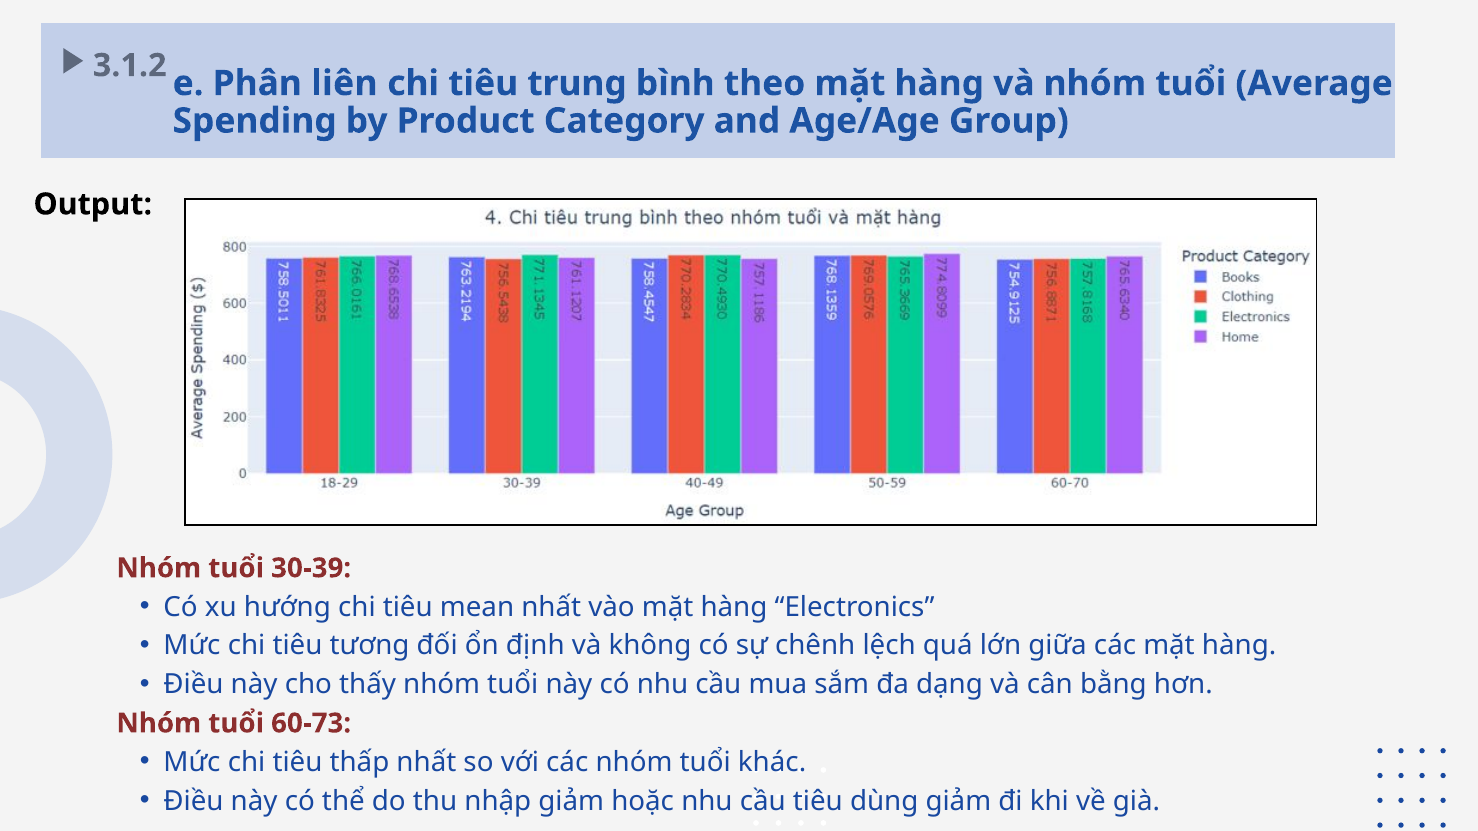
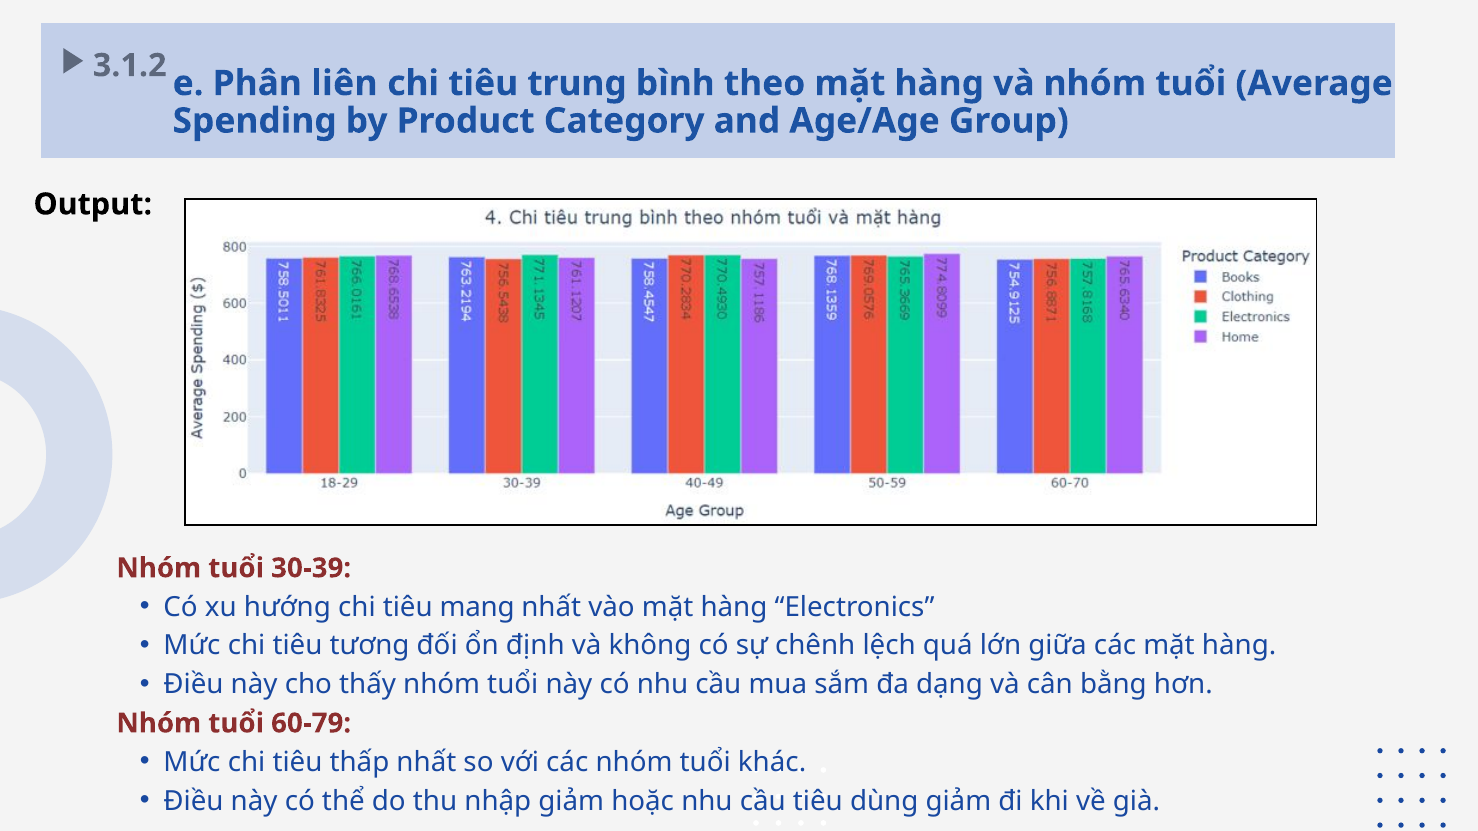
mean: mean -> mang
60-73: 60-73 -> 60-79
